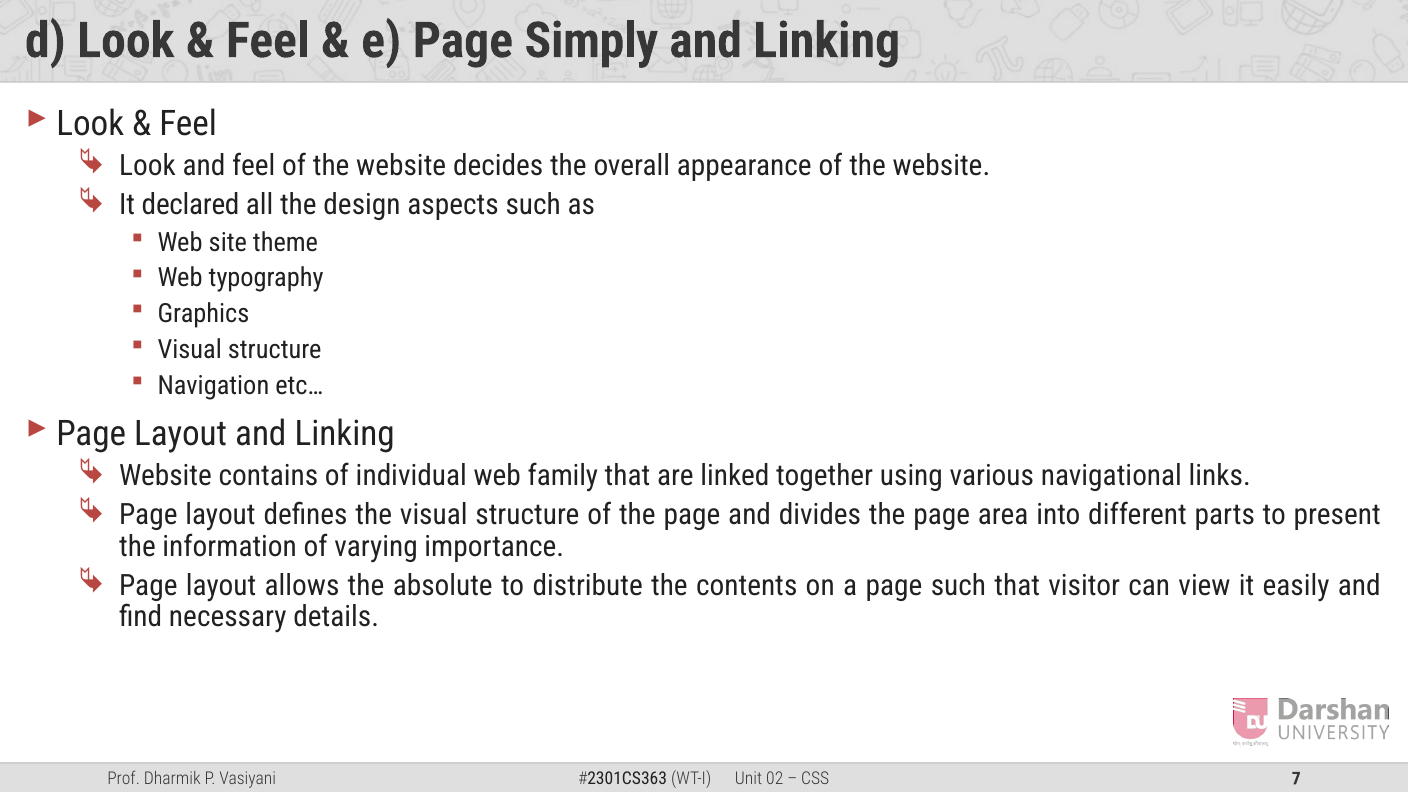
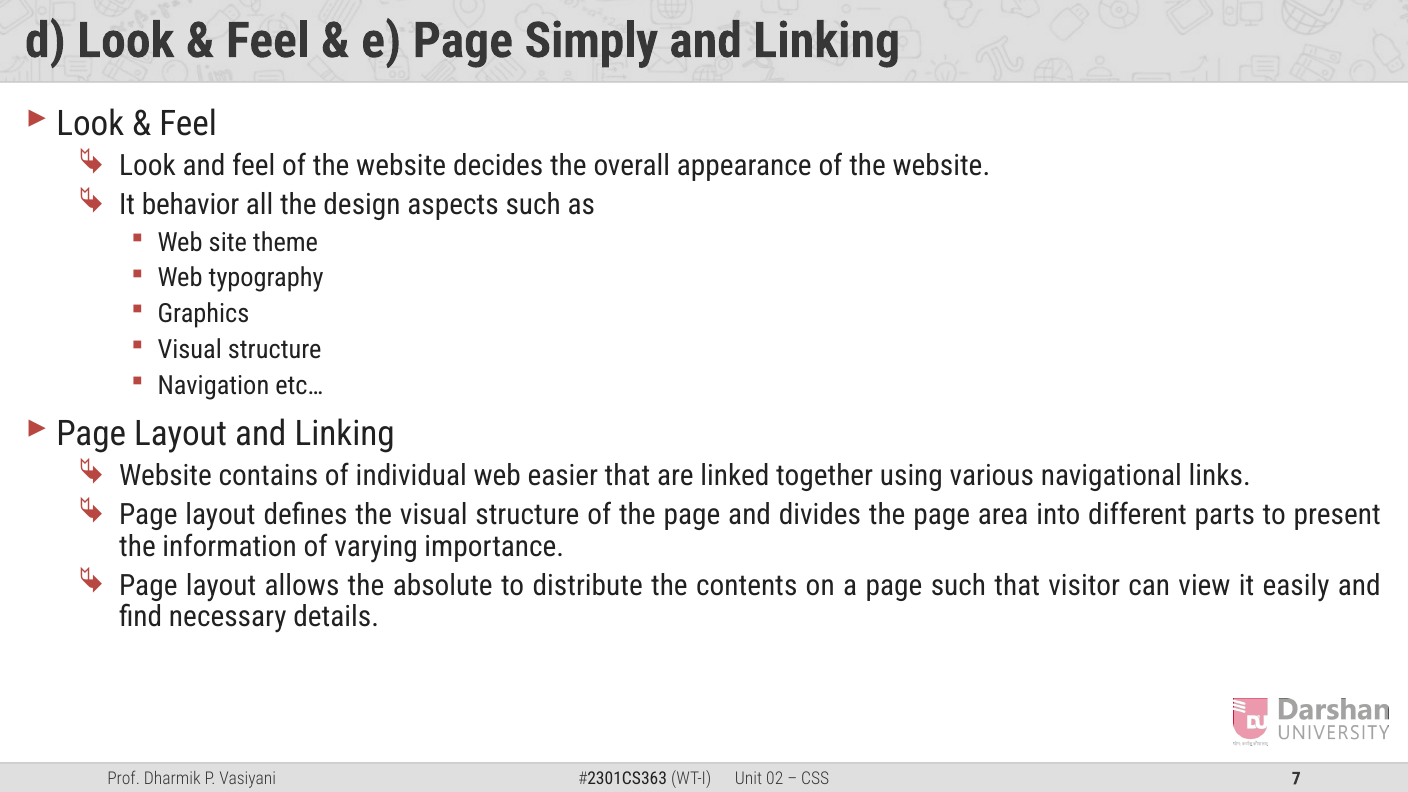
declared: declared -> behavior
family: family -> easier
